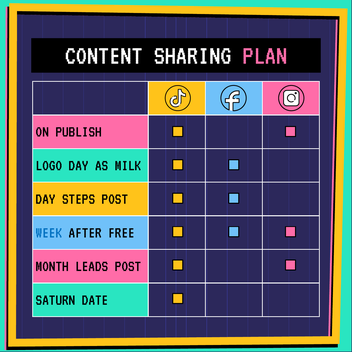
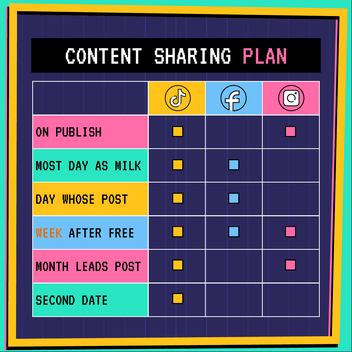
LOGO: LOGO -> MOST
STEPS: STEPS -> WHOSE
WEEK colour: blue -> orange
SATURN: SATURN -> SECOND
